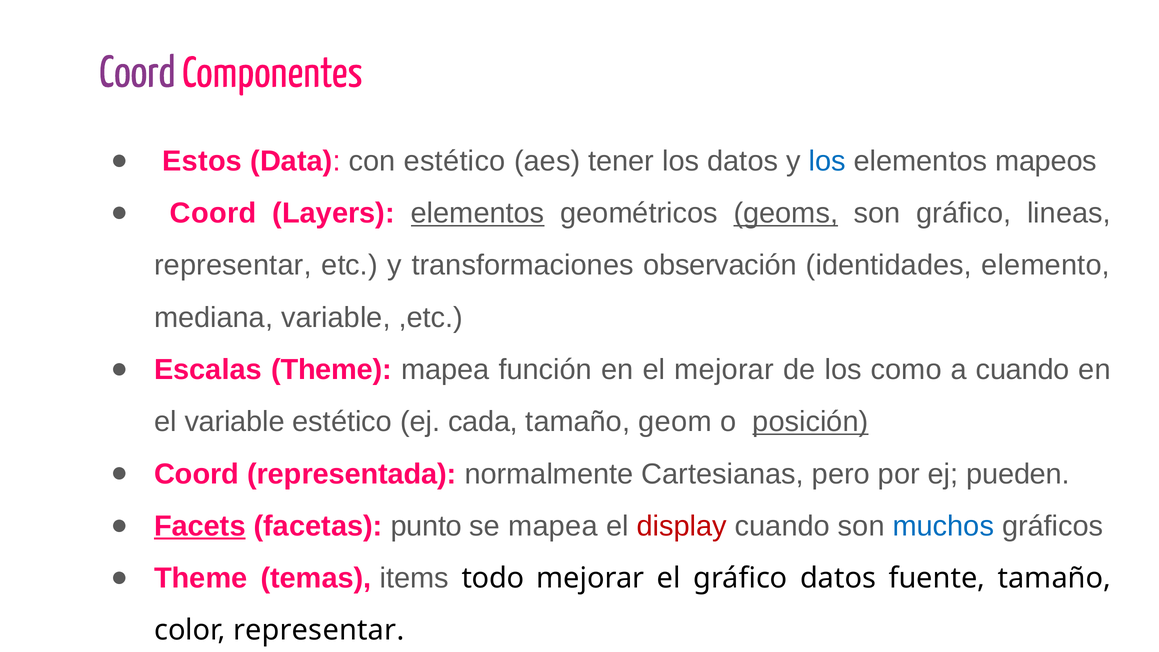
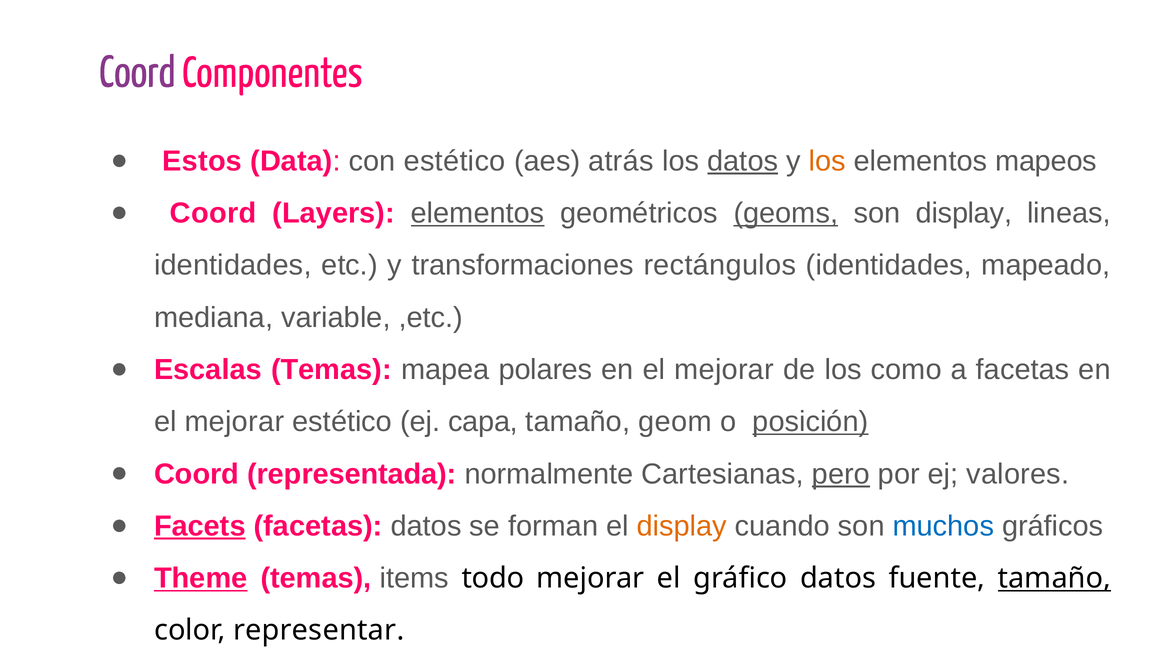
tener: tener -> atrás
datos at (743, 161) underline: none -> present
los at (827, 161) colour: blue -> orange
son gráfico: gráfico -> display
representar at (233, 265): representar -> identidades
observación: observación -> rectángulos
elemento: elemento -> mapeado
Escalas Theme: Theme -> Temas
función: función -> polares
a cuando: cuando -> facetas
variable at (235, 422): variable -> mejorar
cada: cada -> capa
pero underline: none -> present
pueden: pueden -> valores
facetas punto: punto -> datos
se mapea: mapea -> forman
display at (682, 526) colour: red -> orange
Theme at (201, 578) underline: none -> present
tamaño at (1054, 578) underline: none -> present
